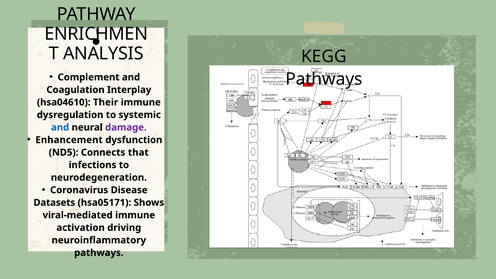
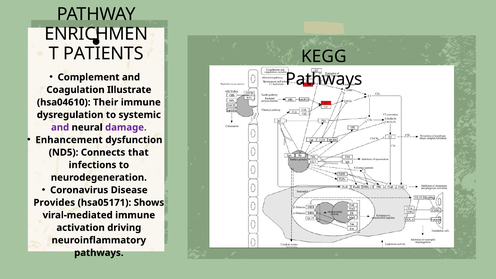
ANALYSIS: ANALYSIS -> PATIENTS
Interplay: Interplay -> Illustrate
and at (60, 127) colour: blue -> purple
Datasets: Datasets -> Provides
